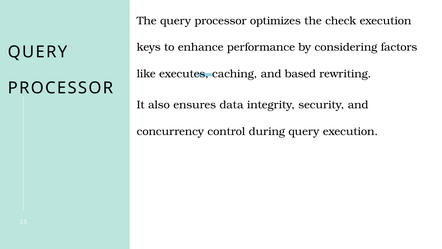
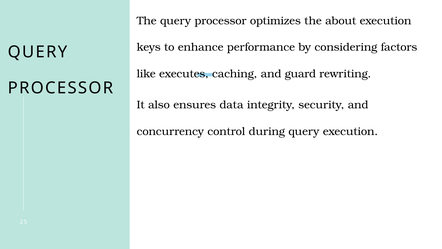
check: check -> about
based: based -> guard
